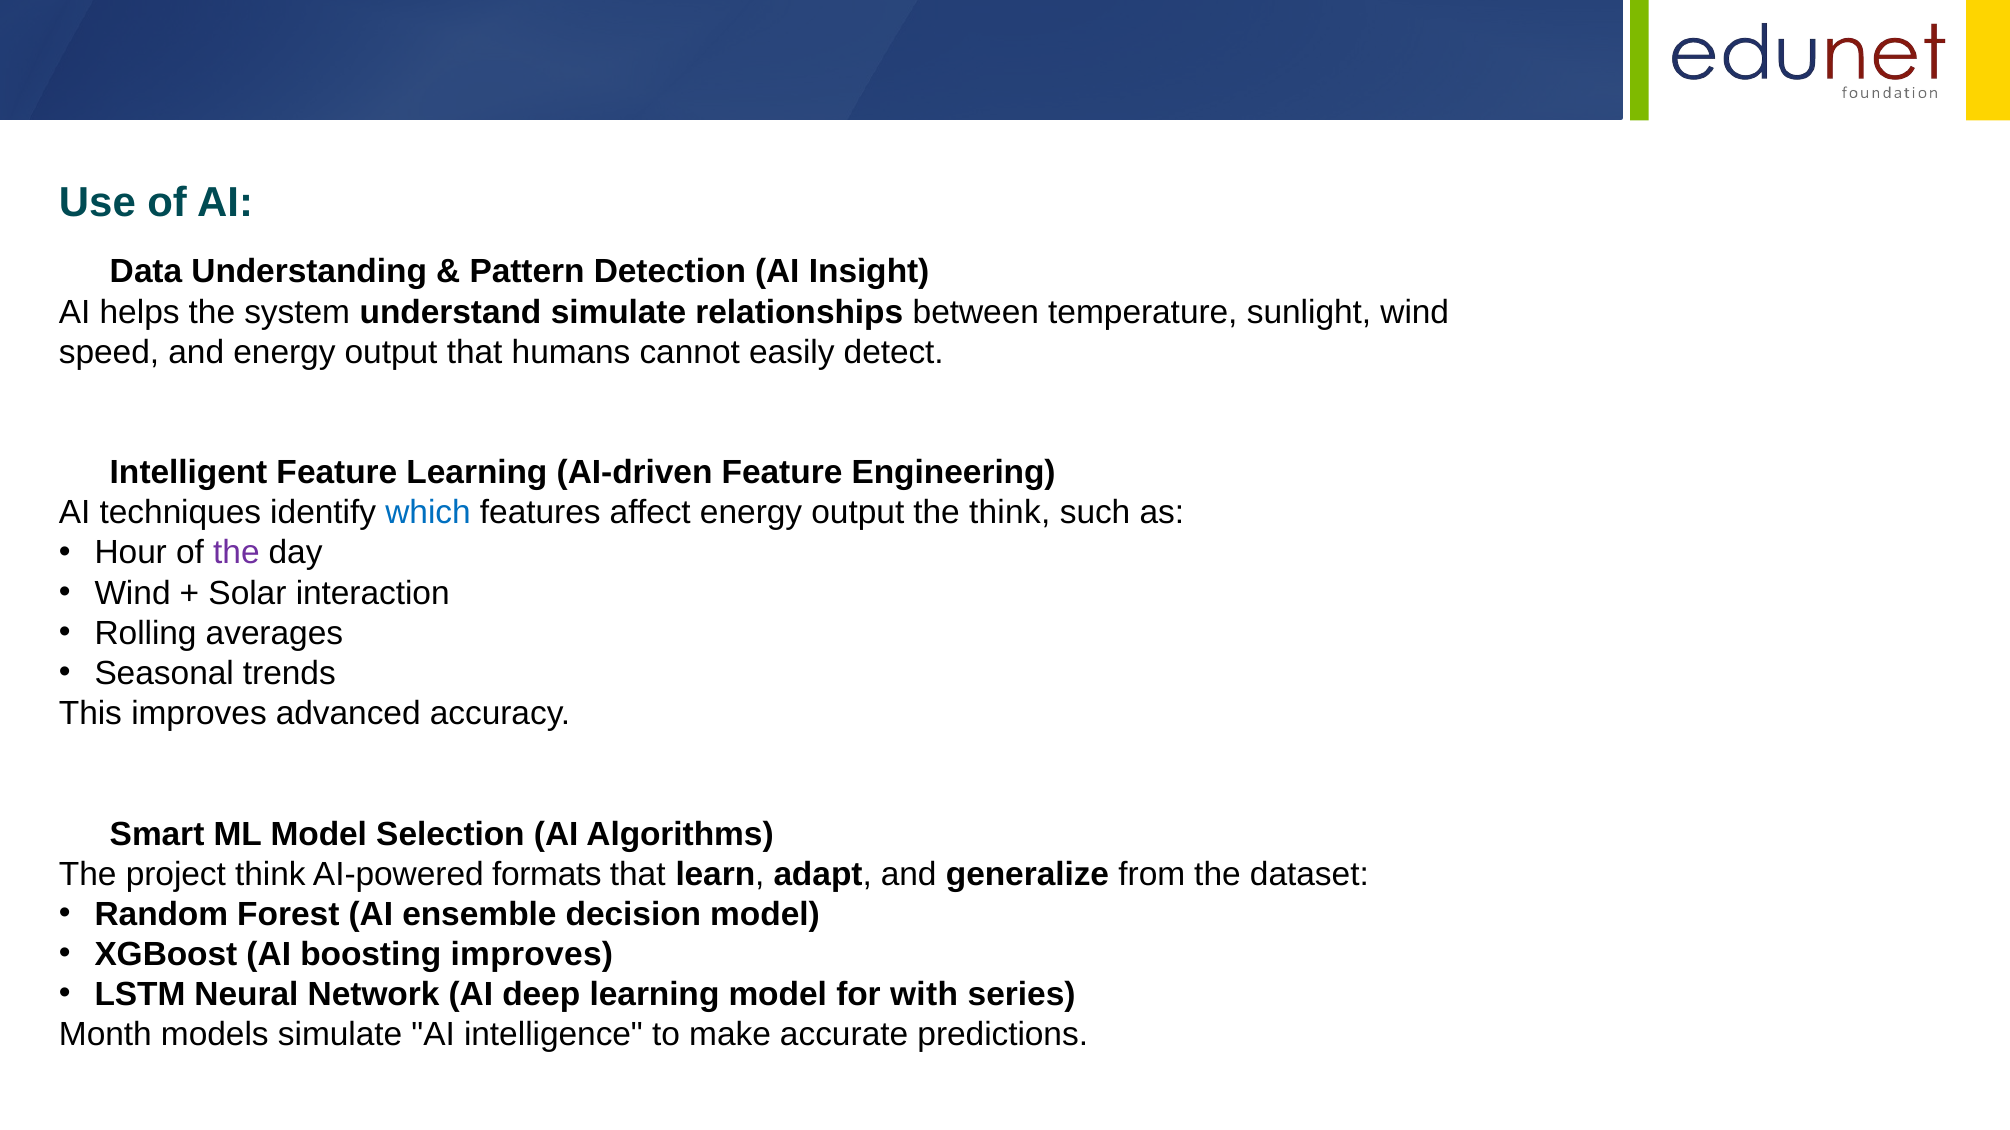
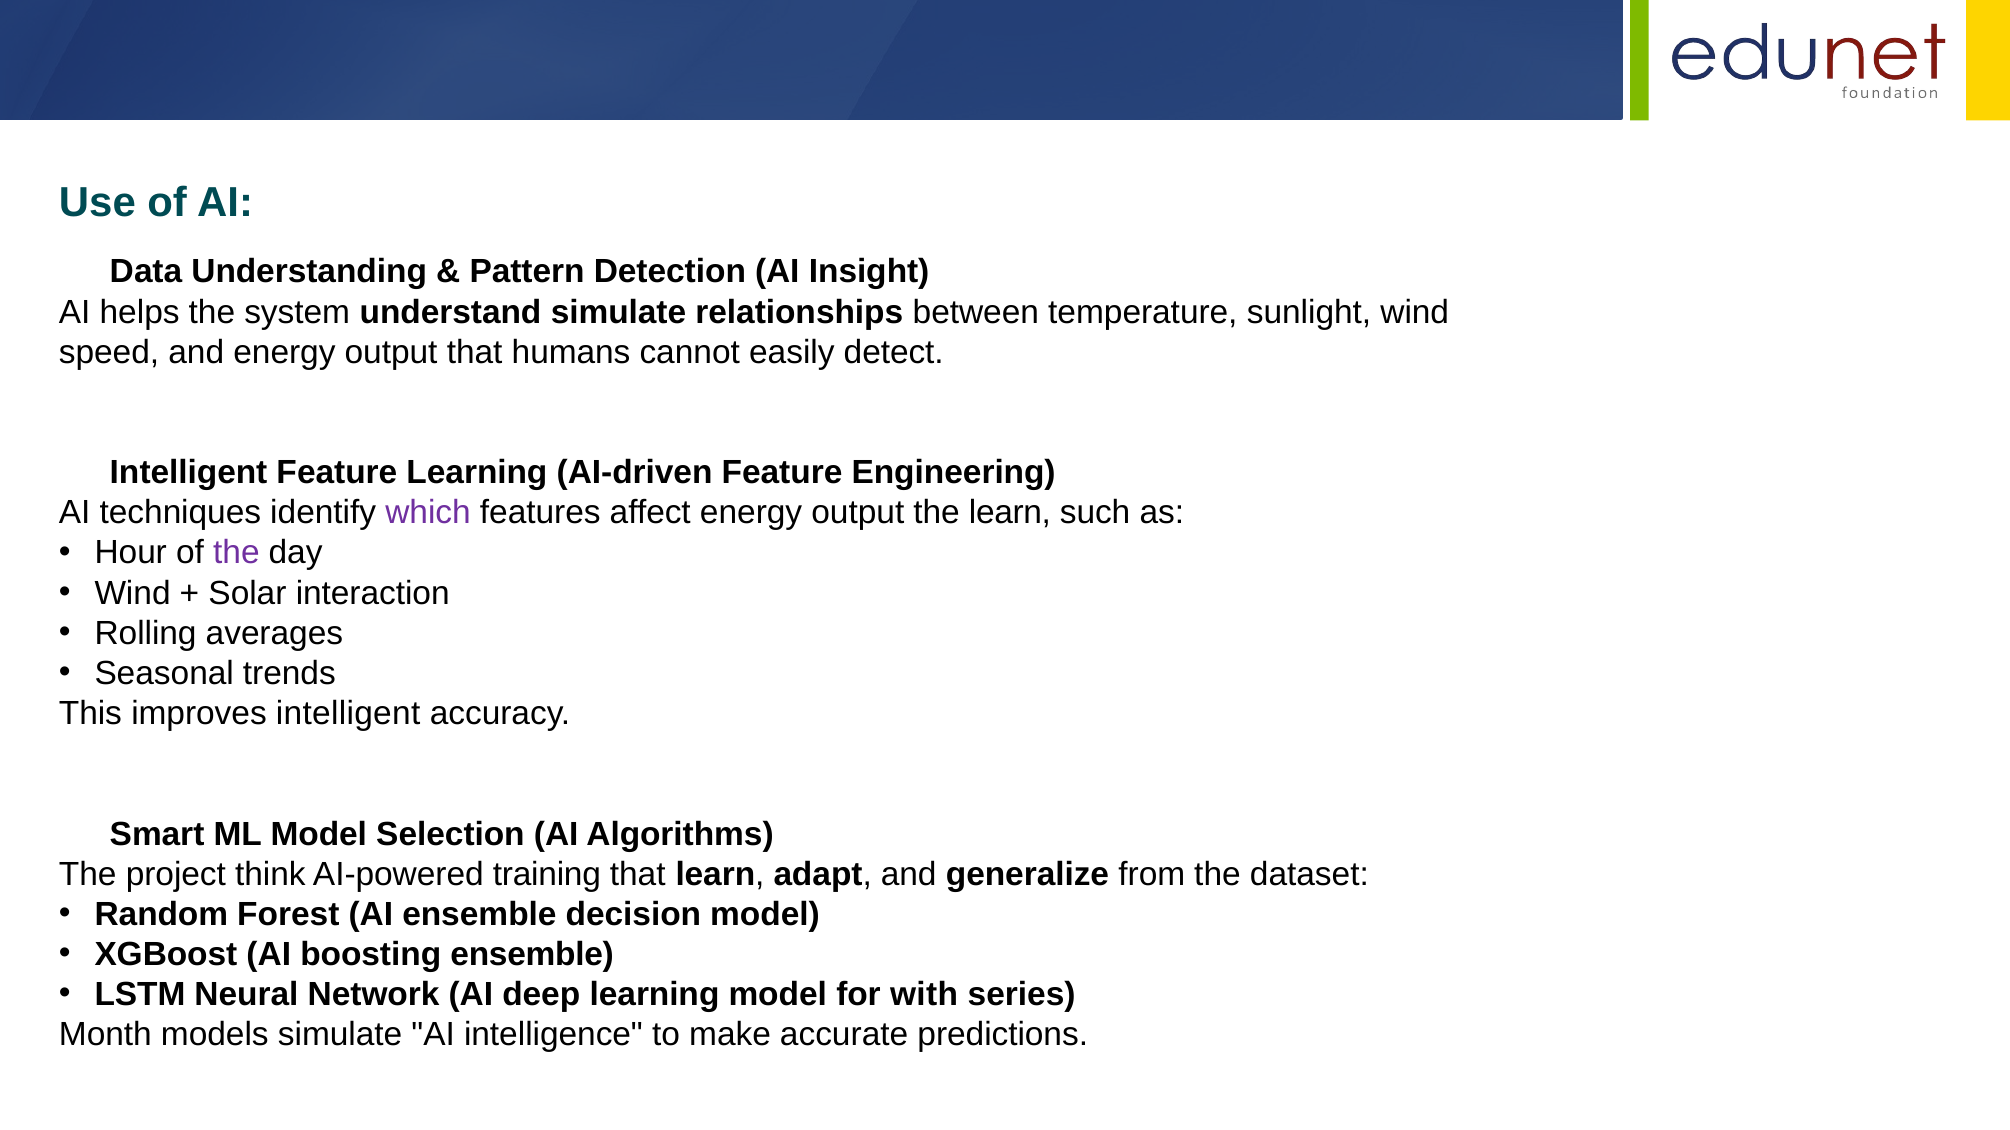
which colour: blue -> purple
the think: think -> learn
improves advanced: advanced -> intelligent
formats: formats -> training
boosting improves: improves -> ensemble
